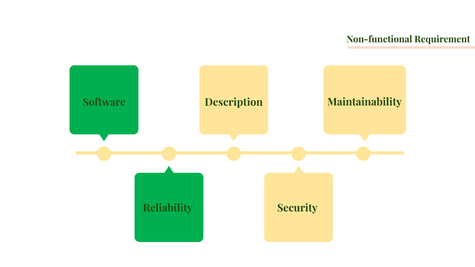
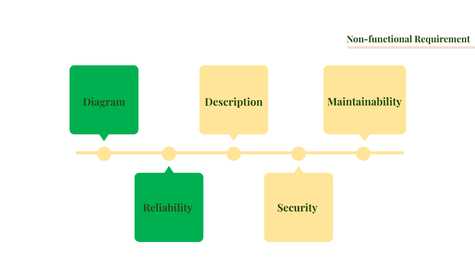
Software: Software -> Diagram
